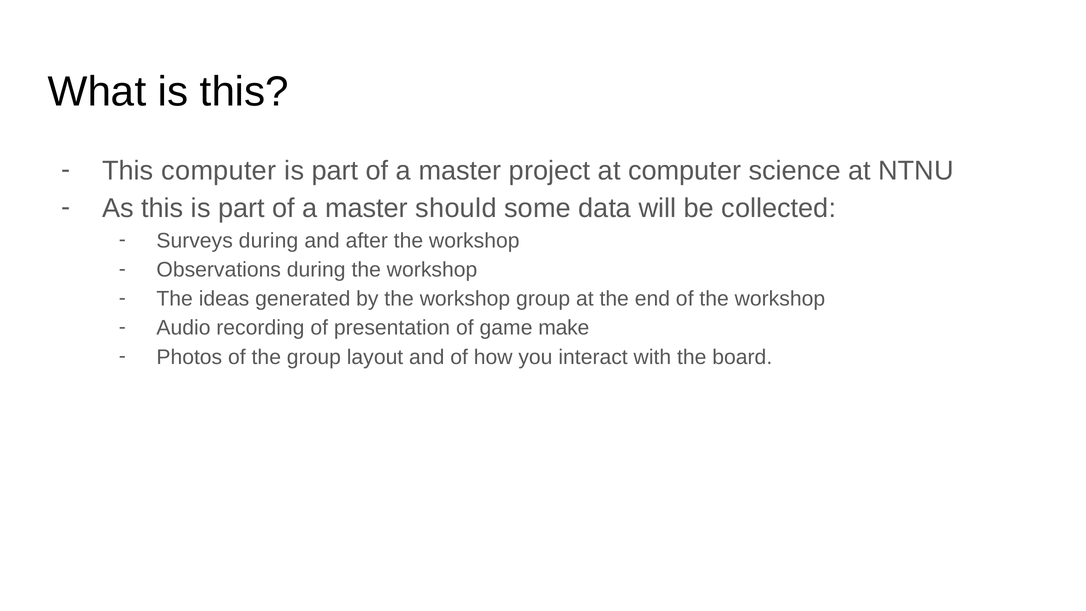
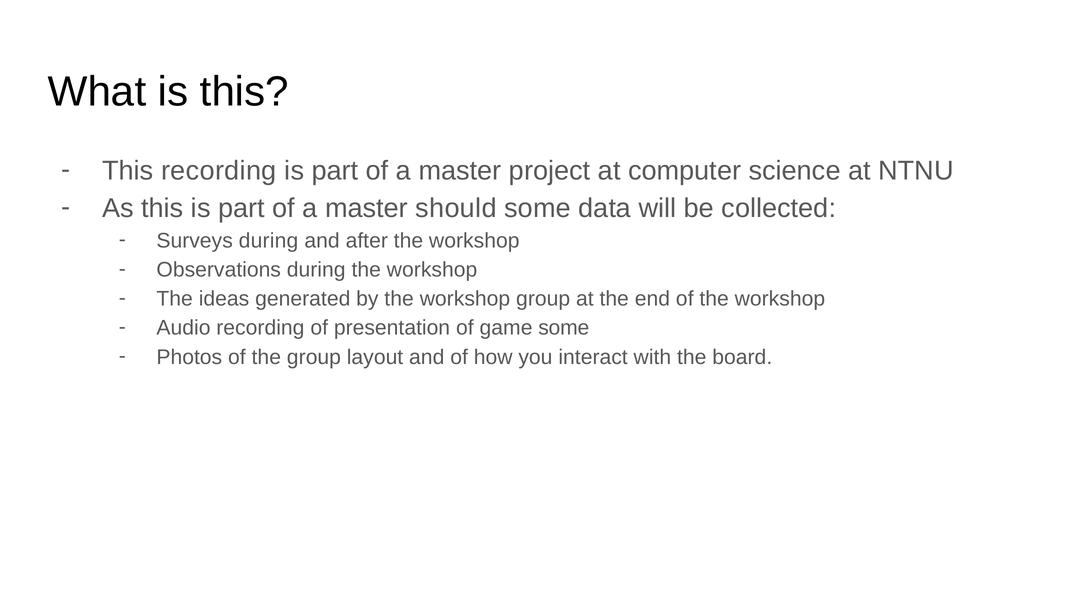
This computer: computer -> recording
game make: make -> some
